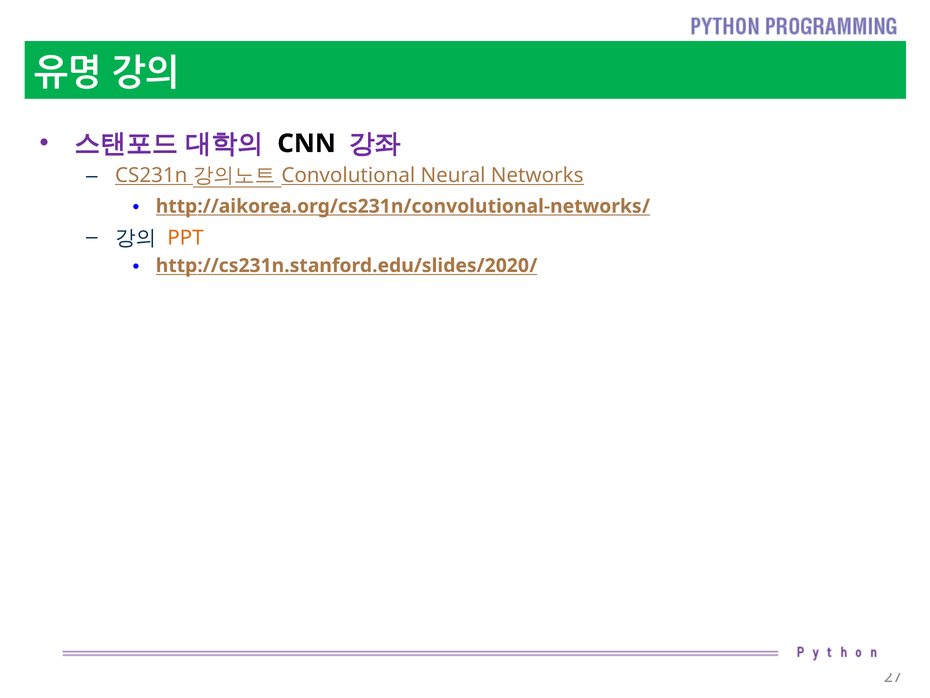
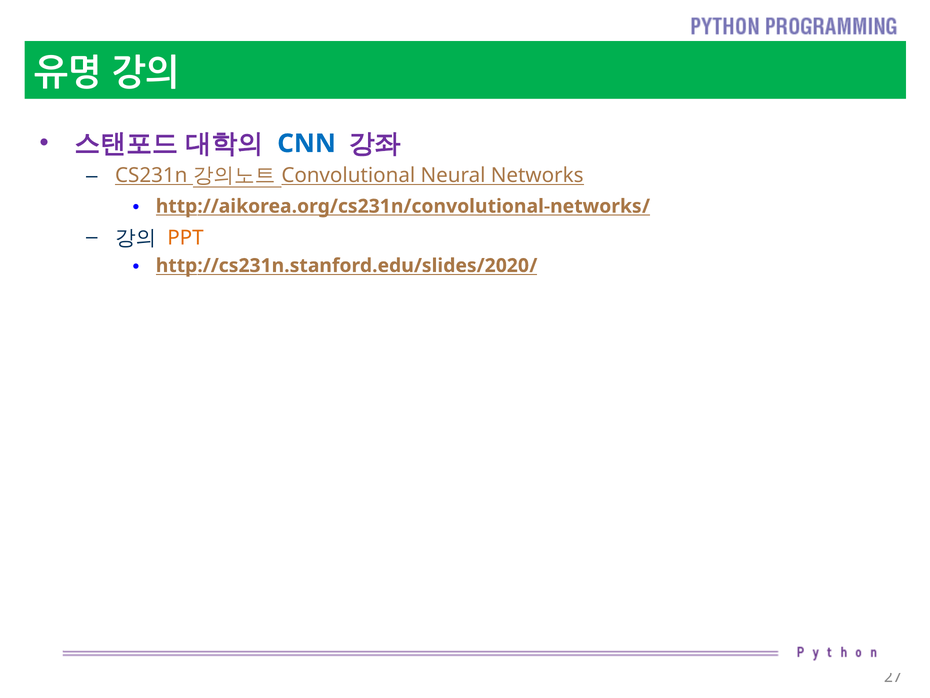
CNN colour: black -> blue
